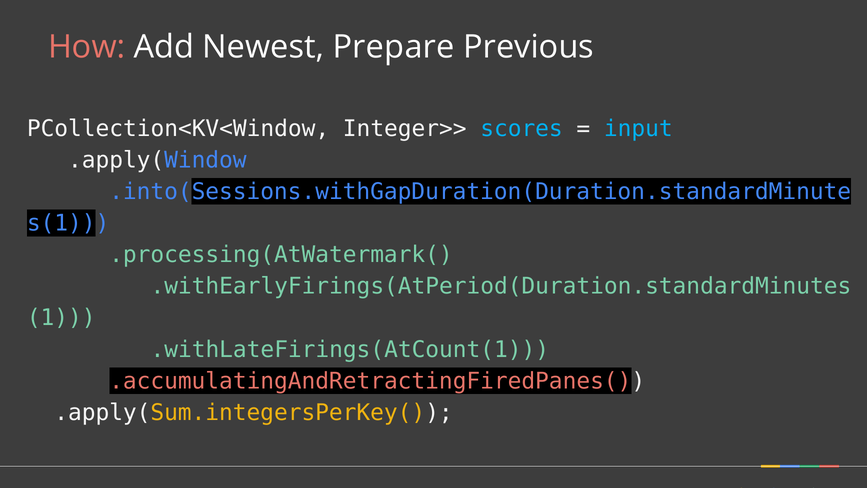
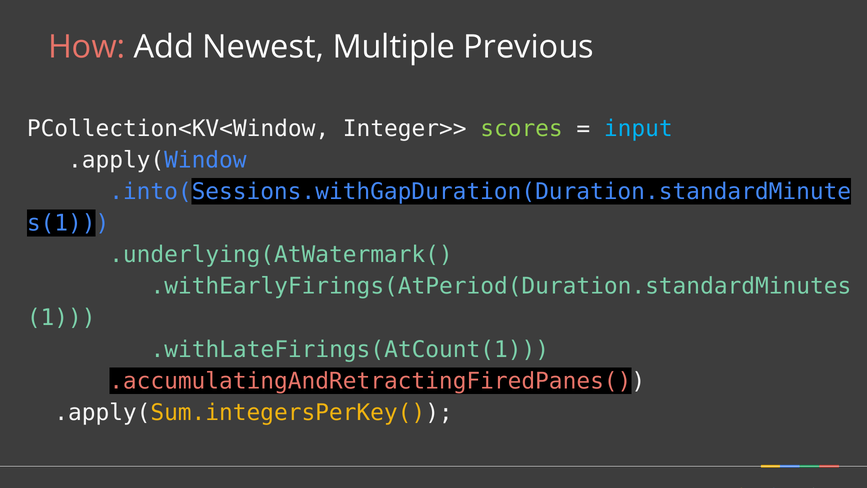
Prepare: Prepare -> Multiple
scores colour: light blue -> light green
.processing(AtWatermark(: .processing(AtWatermark( -> .underlying(AtWatermark(
